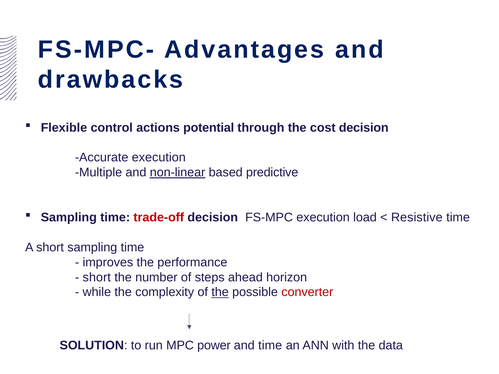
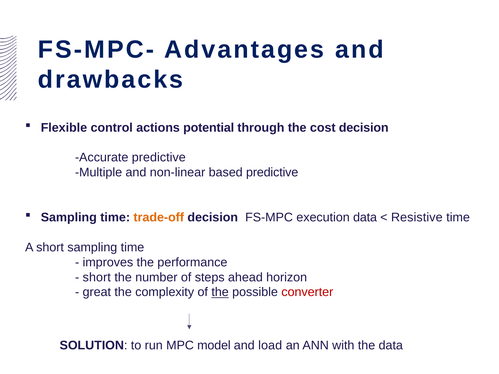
Accurate execution: execution -> predictive
non-linear underline: present -> none
trade-off colour: red -> orange
execution load: load -> data
while: while -> great
power: power -> model
and time: time -> load
